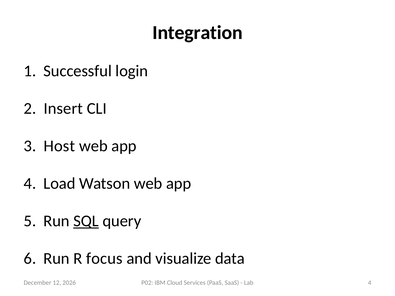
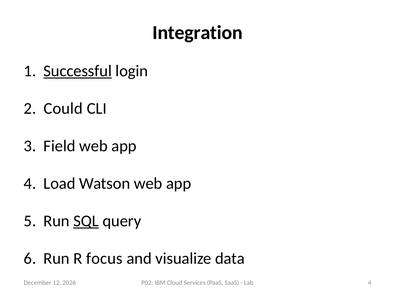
Successful underline: none -> present
Insert: Insert -> Could
Host: Host -> Field
